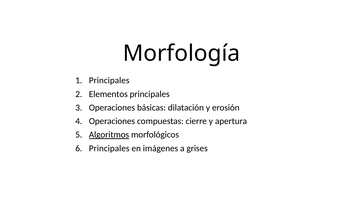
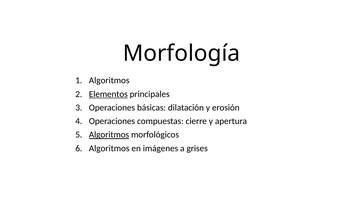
Principales at (109, 81): Principales -> Algoritmos
Elementos underline: none -> present
Principales at (109, 148): Principales -> Algoritmos
